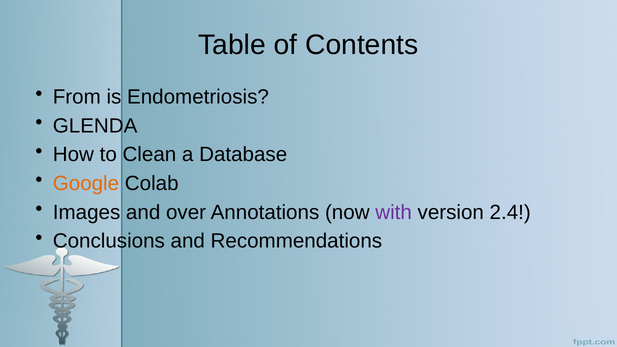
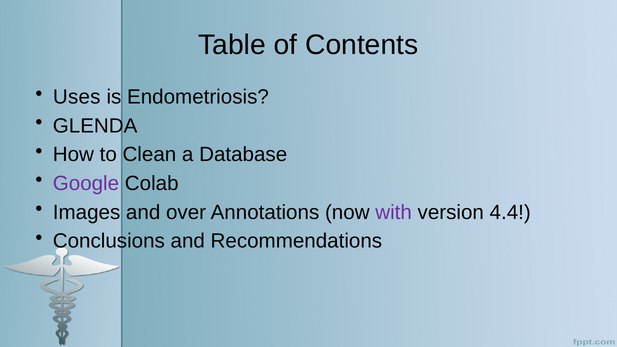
From: From -> Uses
Google colour: orange -> purple
2.4: 2.4 -> 4.4
